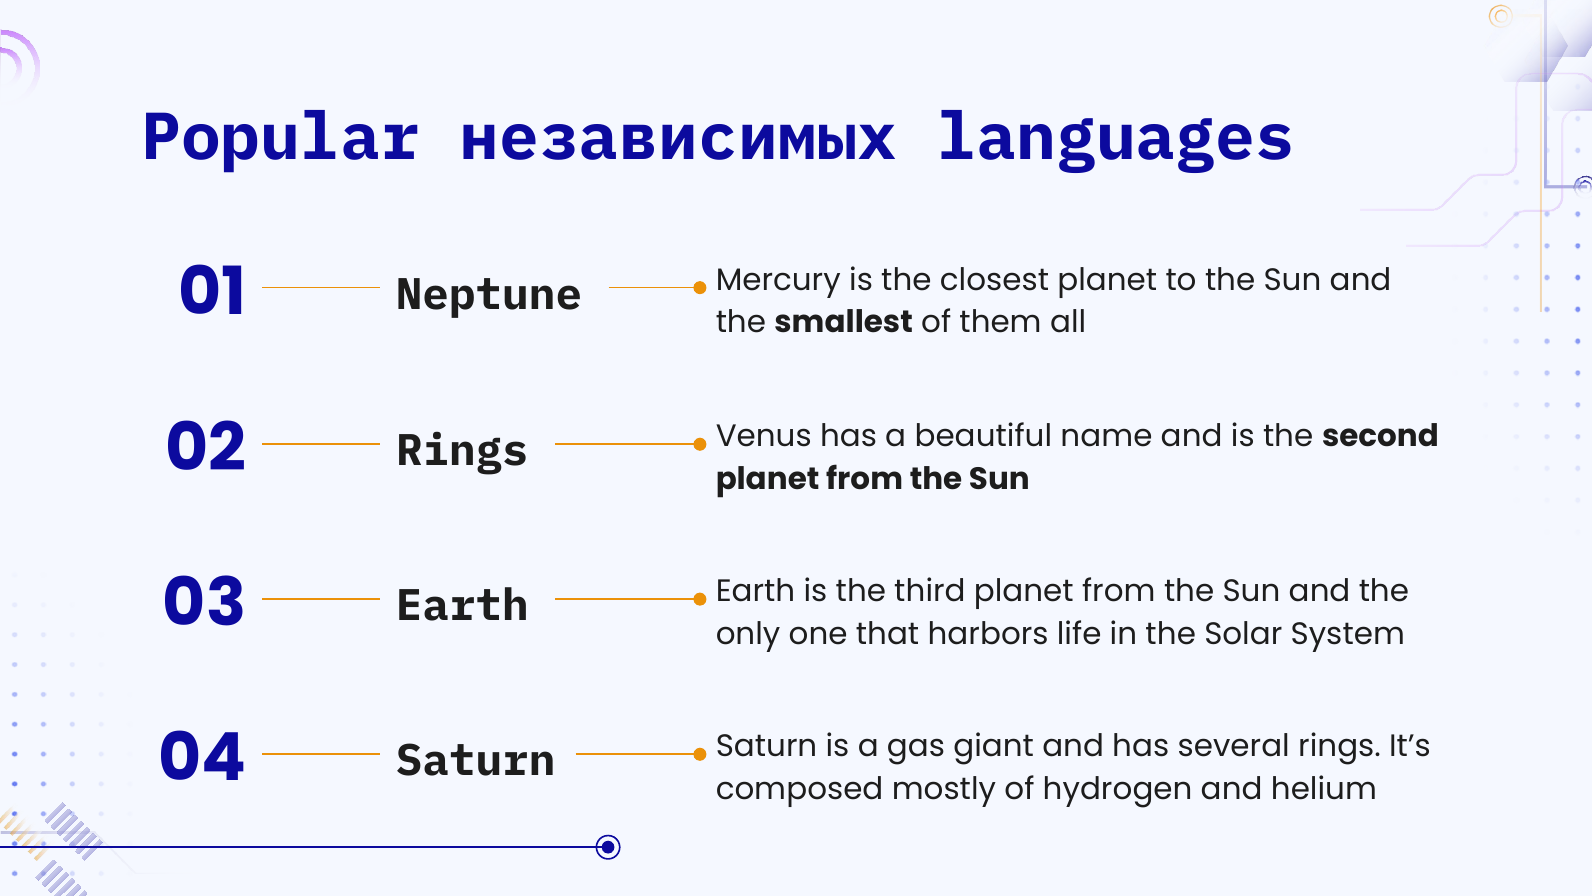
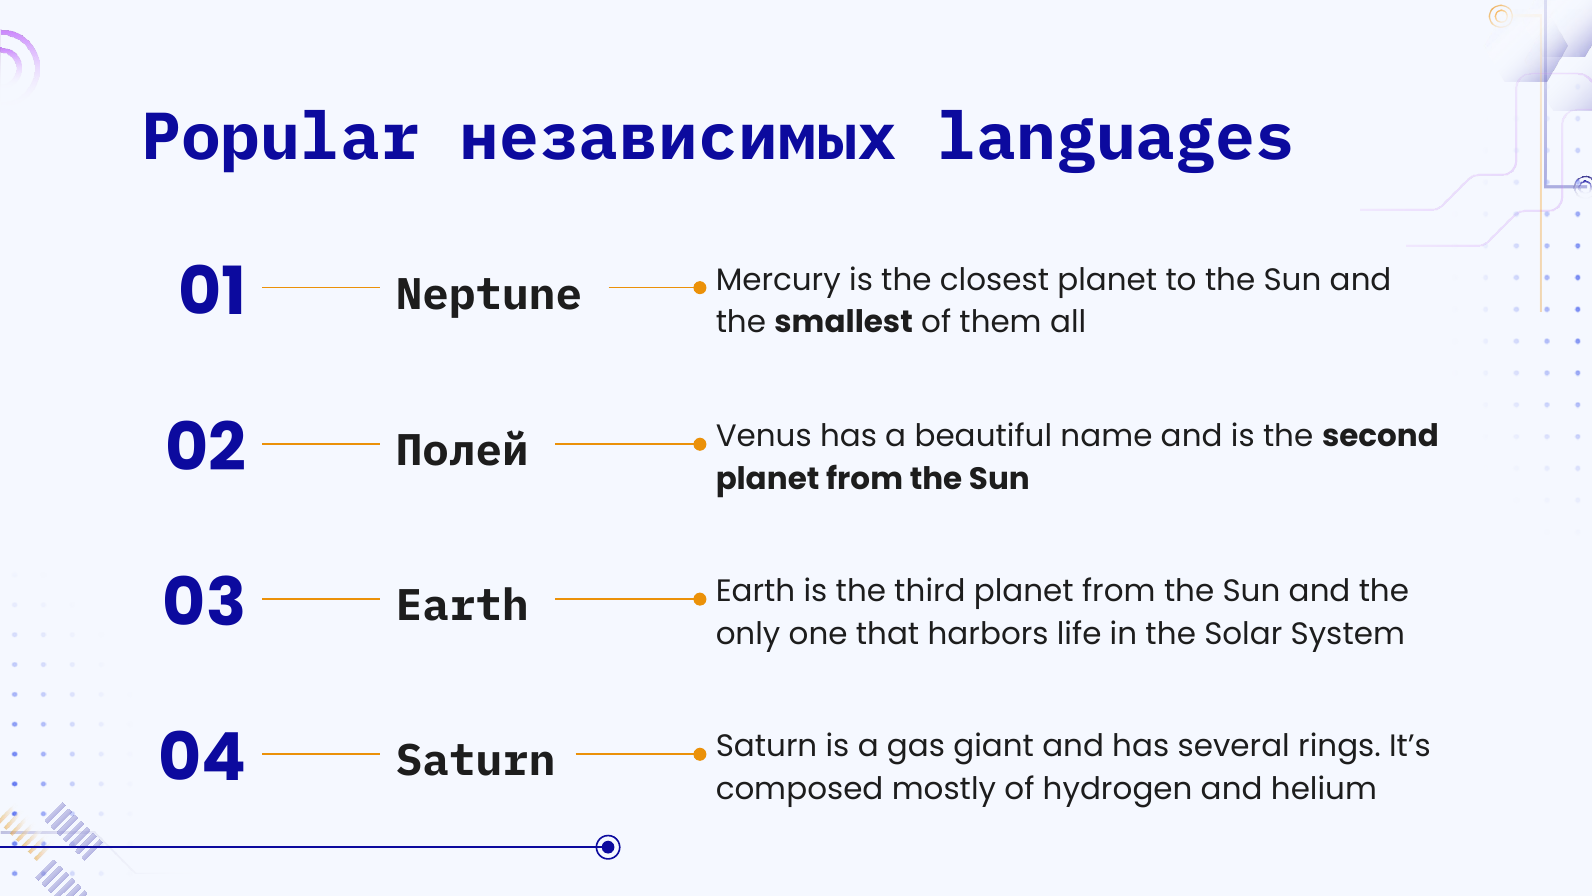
Rings at (462, 451): Rings -> Полей
